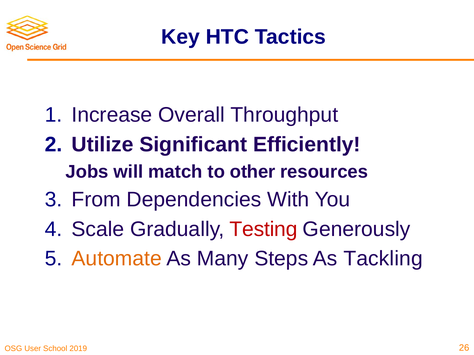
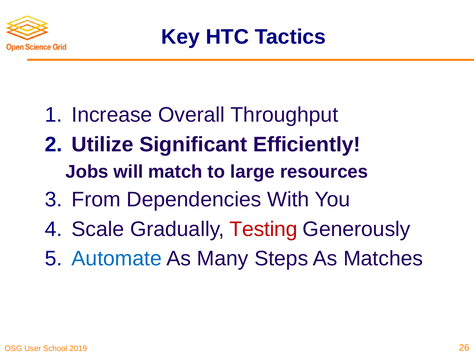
other: other -> large
Automate colour: orange -> blue
Tackling: Tackling -> Matches
